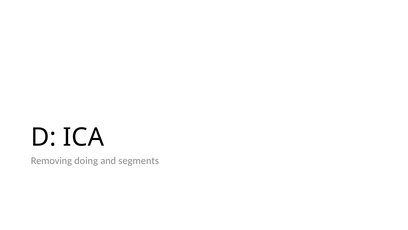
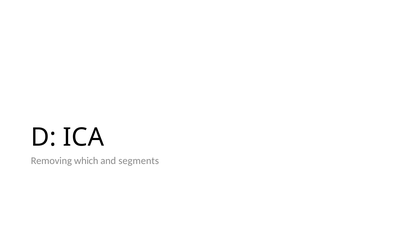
doing: doing -> which
